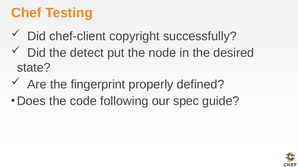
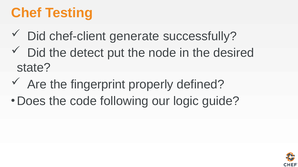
copyright: copyright -> generate
spec: spec -> logic
